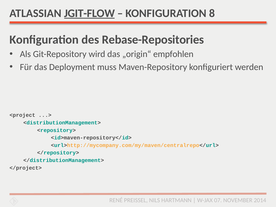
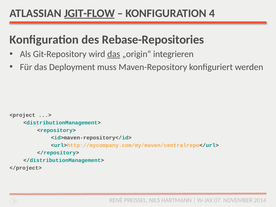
8: 8 -> 4
das at (114, 54) underline: none -> present
empfohlen: empfohlen -> integrieren
